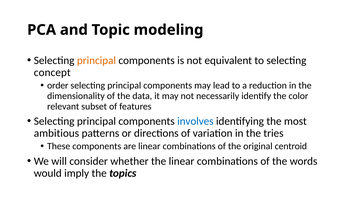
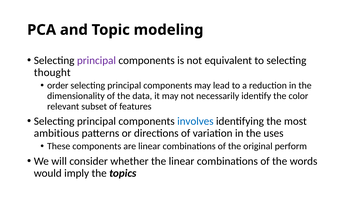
principal at (96, 61) colour: orange -> purple
concept: concept -> thought
tries: tries -> uses
centroid: centroid -> perform
